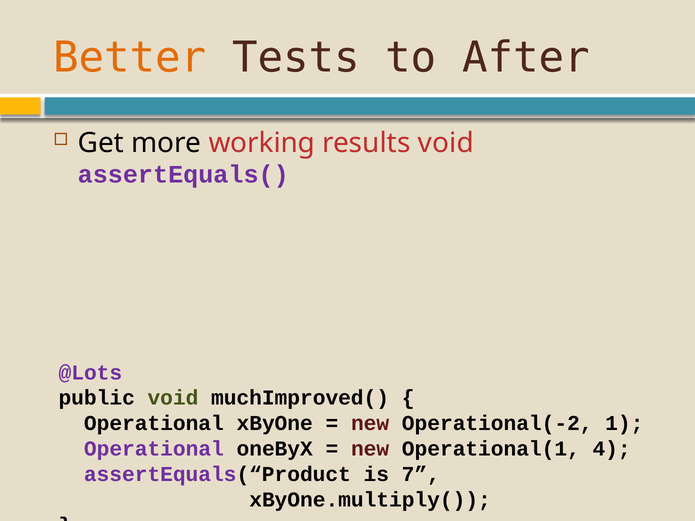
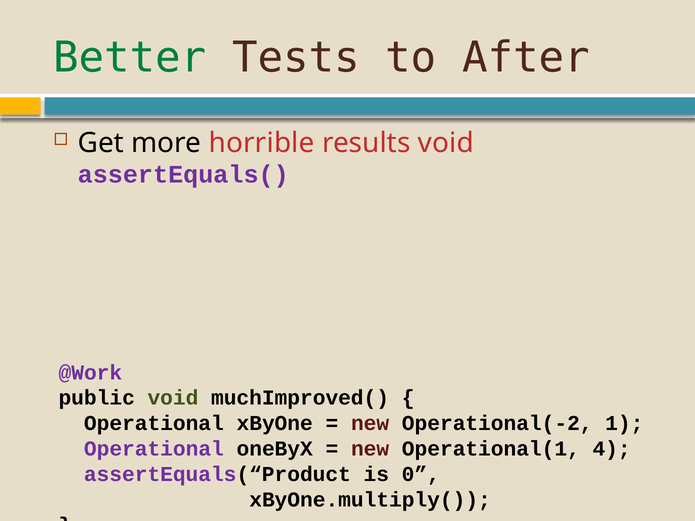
Better colour: orange -> green
working: working -> horrible
@Lots: @Lots -> @Work
7: 7 -> 0
